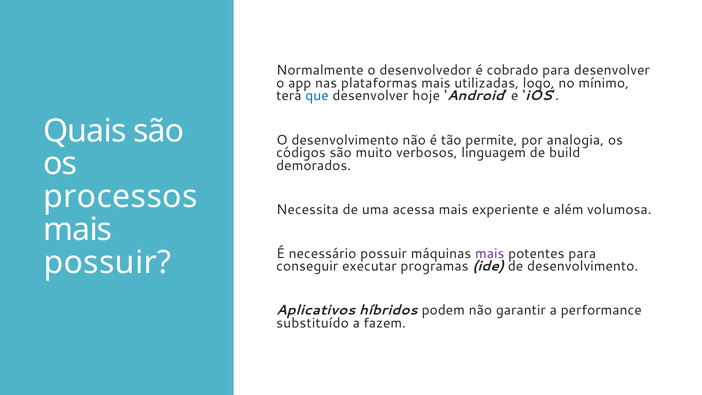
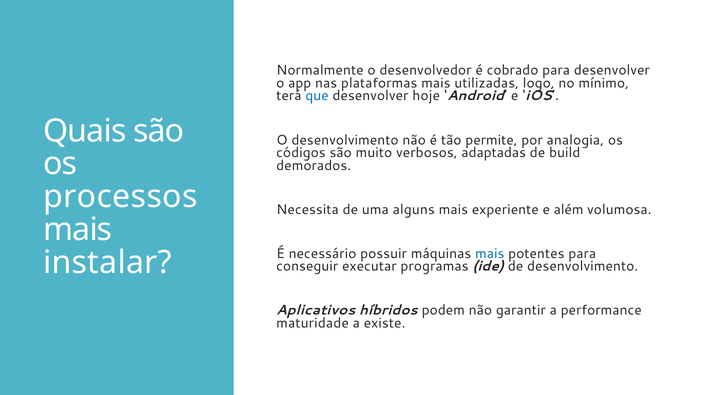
linguagem: linguagem -> adaptadas
acessa: acessa -> alguns
mais at (490, 253) colour: purple -> blue
possuir at (107, 262): possuir -> instalar
substituído: substituído -> maturidade
fazem: fazem -> existe
